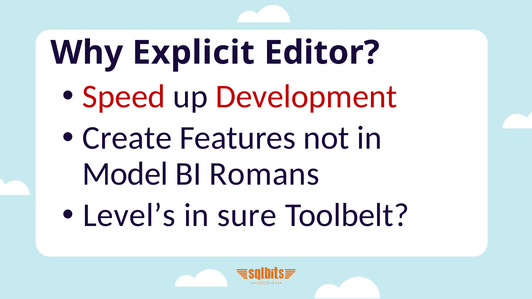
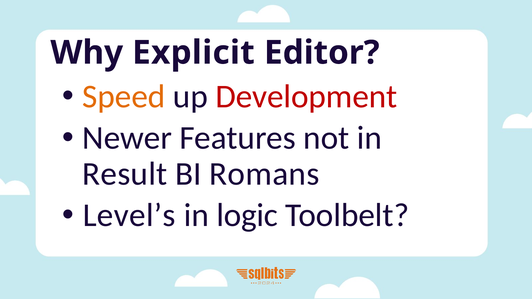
Speed colour: red -> orange
Create: Create -> Newer
Model: Model -> Result
sure: sure -> logic
